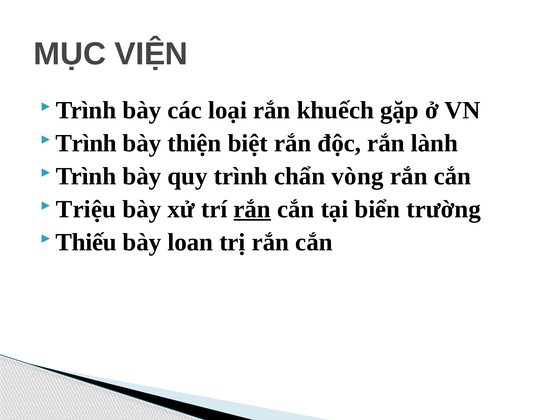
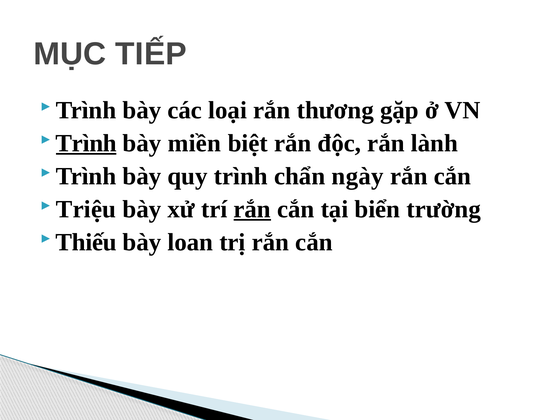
VIỆN: VIỆN -> TIẾP
khuếch: khuếch -> thương
Trình at (86, 143) underline: none -> present
thiện: thiện -> miền
vòng: vòng -> ngày
